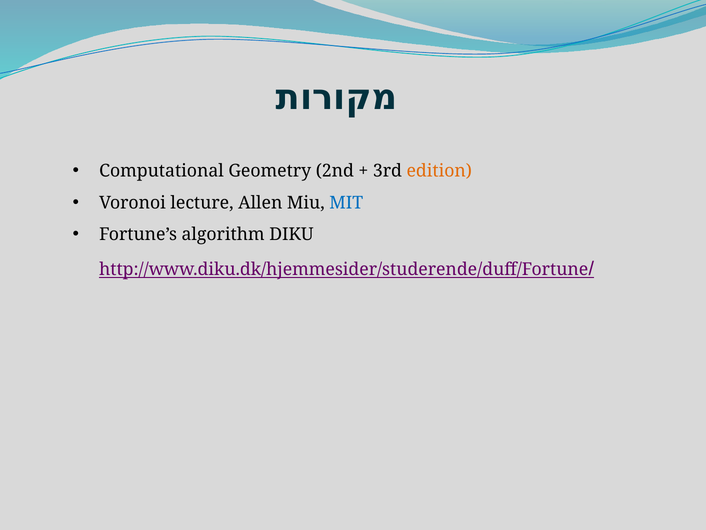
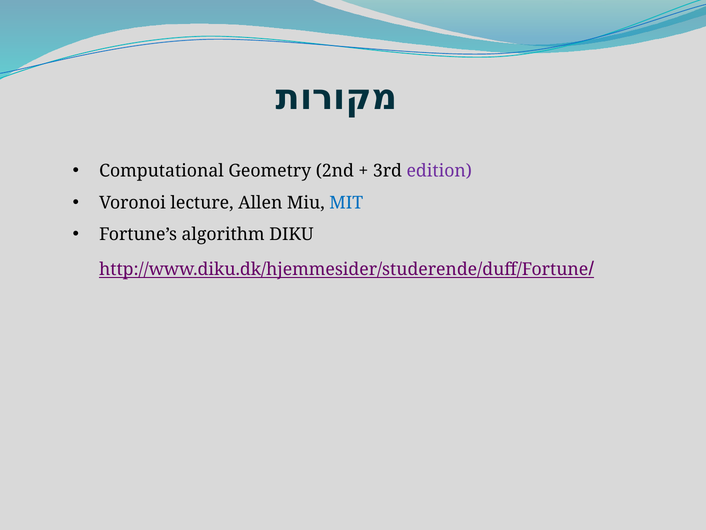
edition colour: orange -> purple
